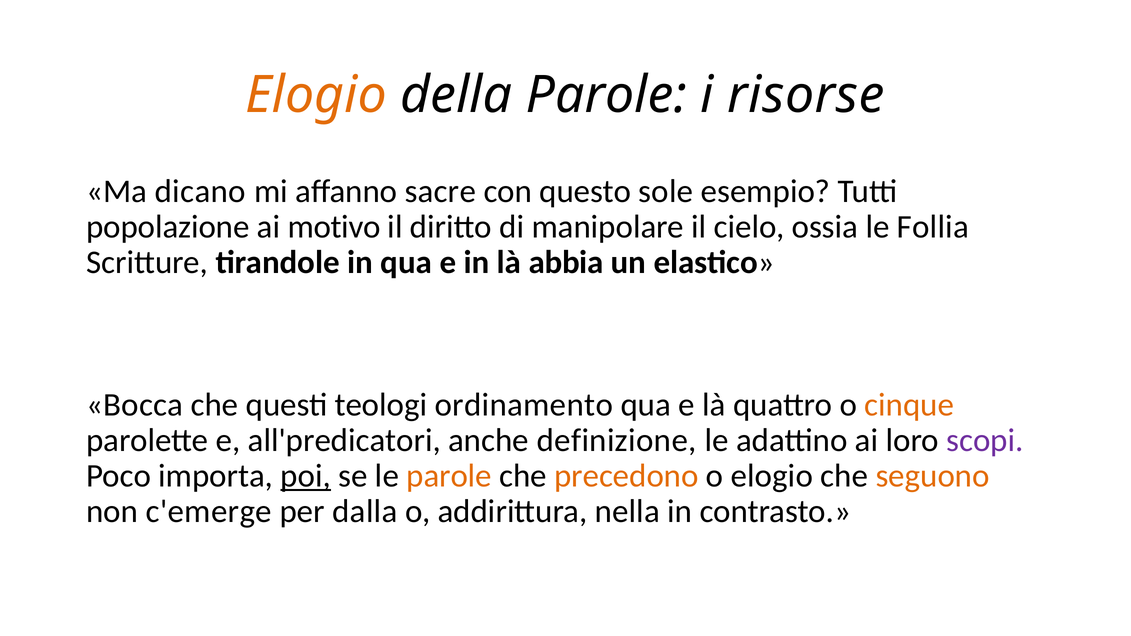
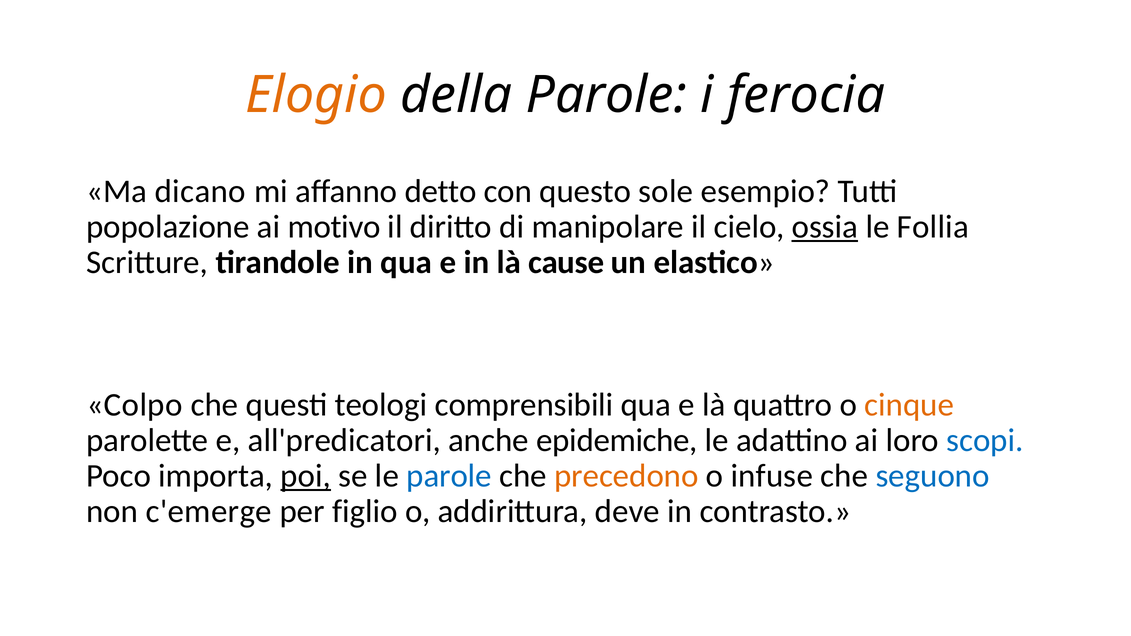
risorse: risorse -> ferocia
sacre: sacre -> detto
ossia underline: none -> present
abbia: abbia -> cause
Bocca: Bocca -> Colpo
ordinamento: ordinamento -> comprensibili
definizione: definizione -> epidemiche
scopi colour: purple -> blue
parole at (449, 476) colour: orange -> blue
o elogio: elogio -> infuse
seguono colour: orange -> blue
dalla: dalla -> figlio
nella: nella -> deve
